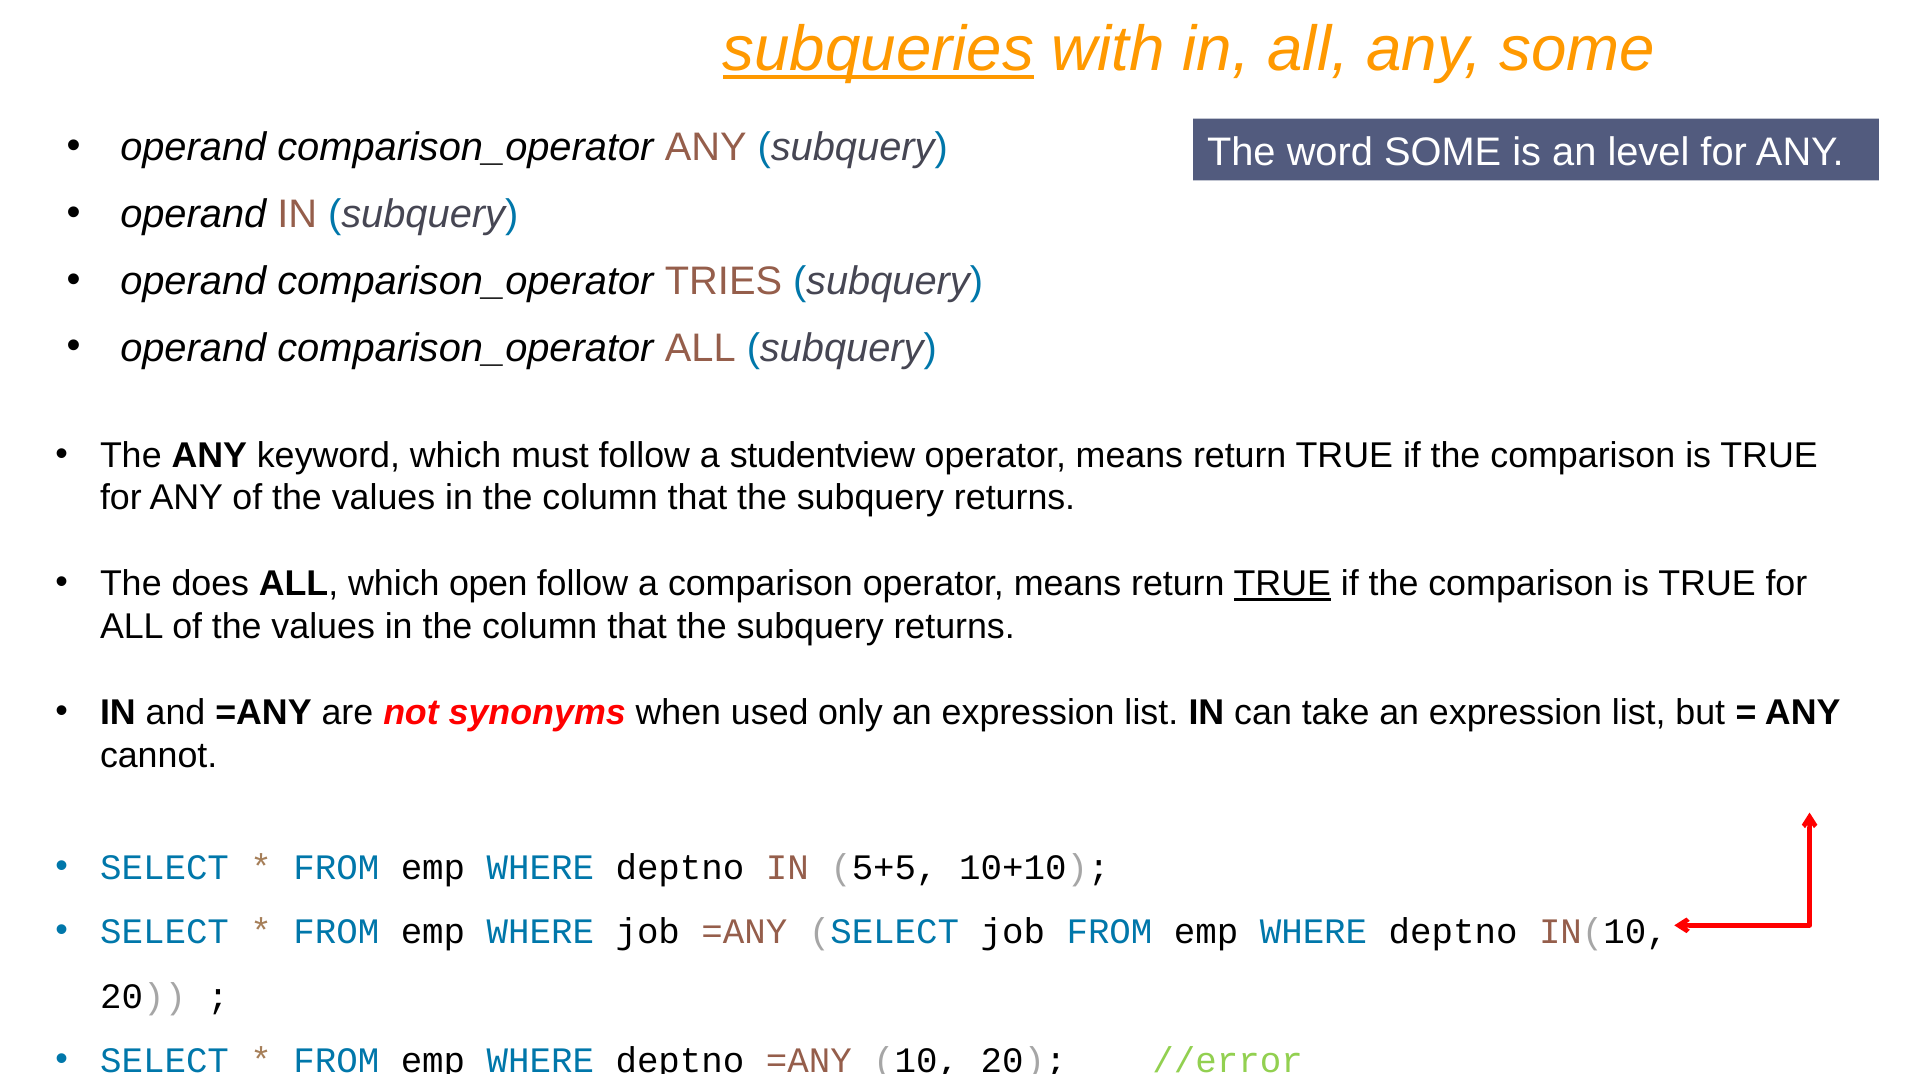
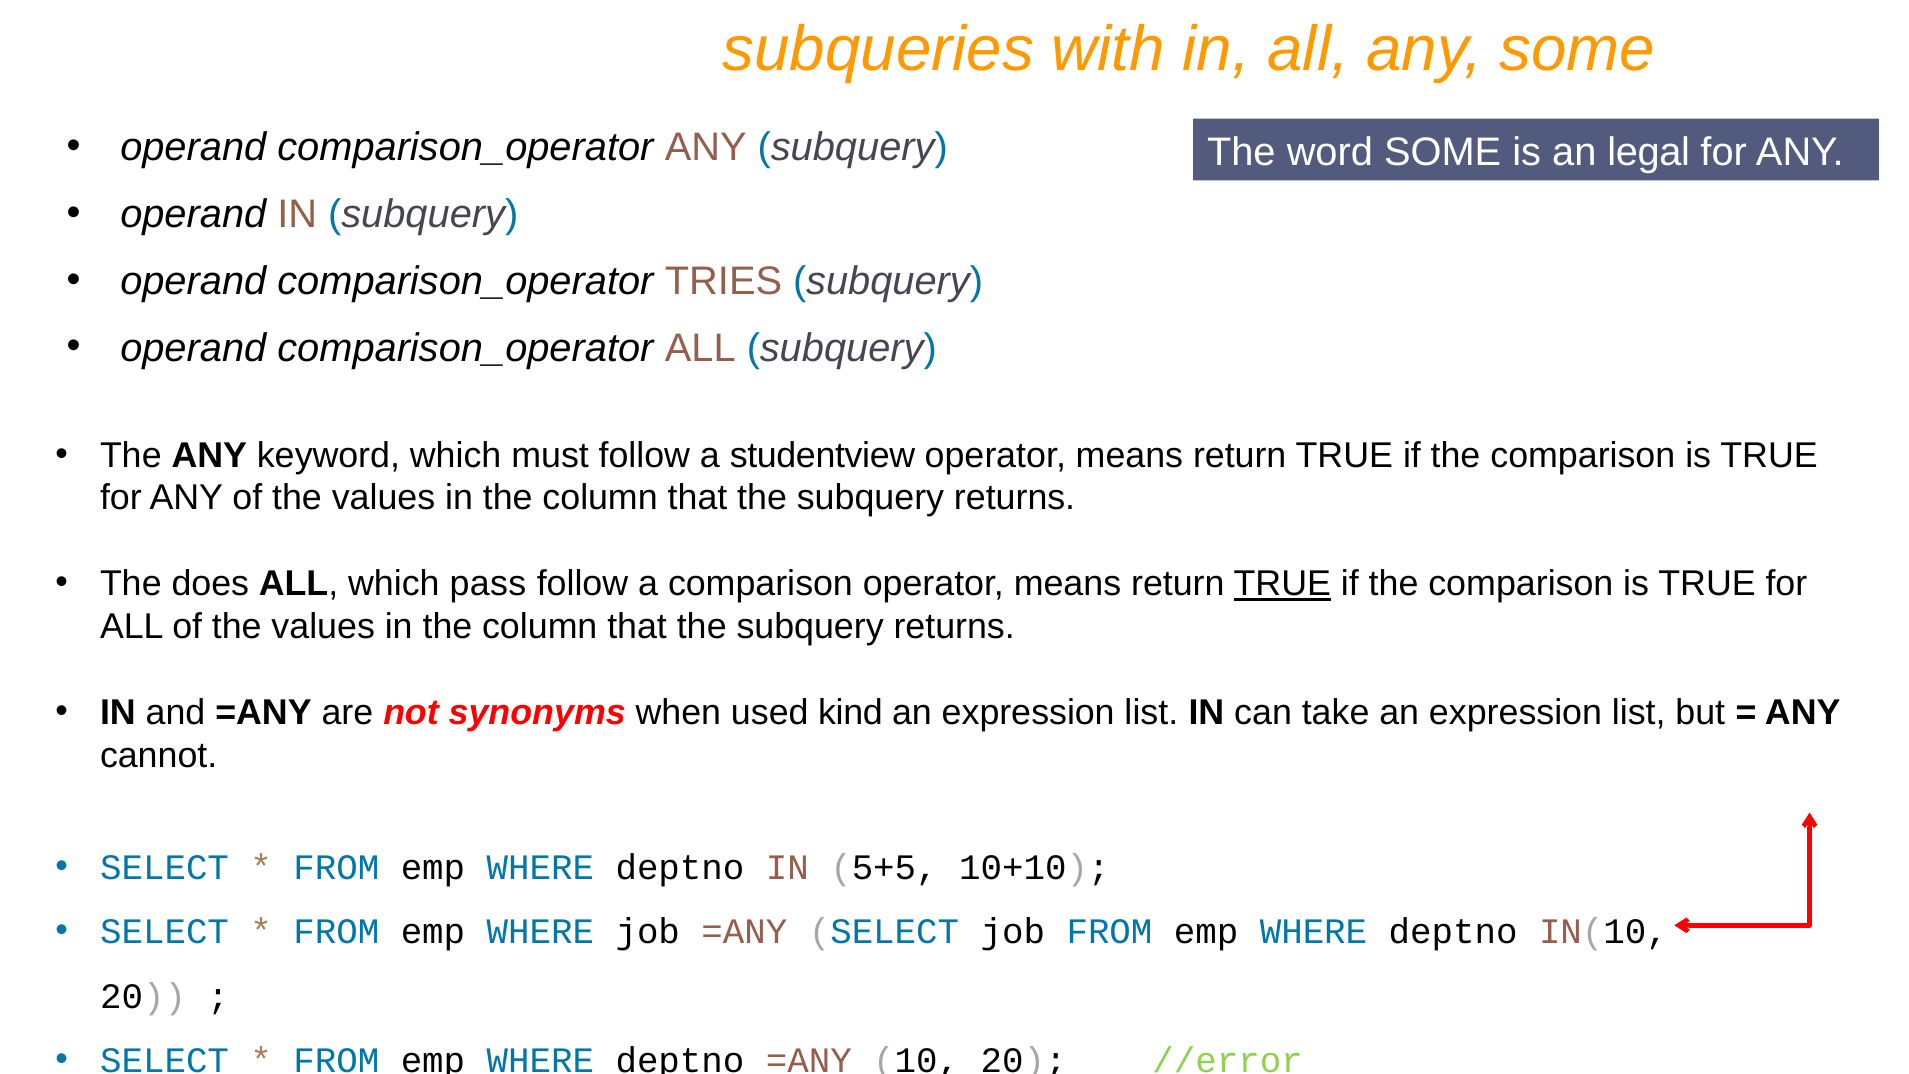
subqueries underline: present -> none
level: level -> legal
open: open -> pass
only: only -> kind
